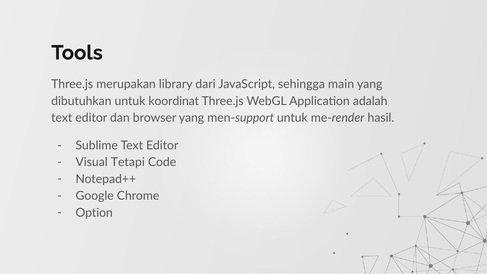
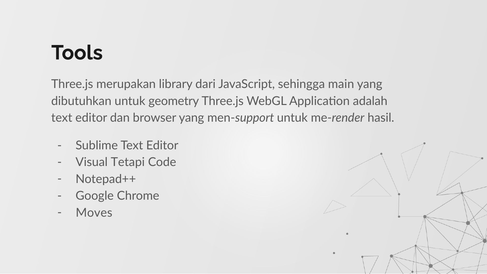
koordinat: koordinat -> geometry
Option: Option -> Moves
